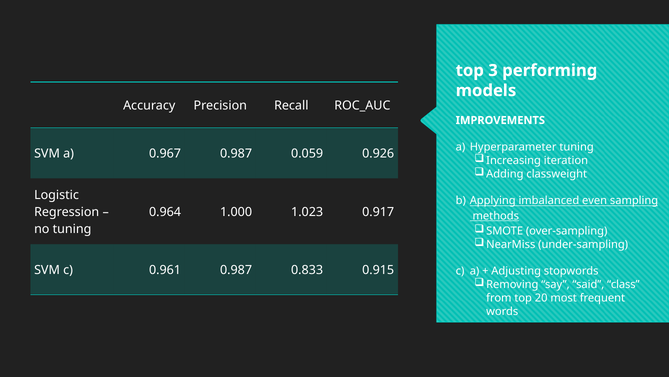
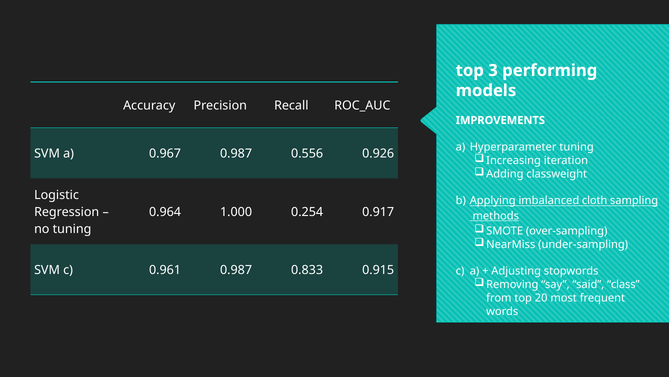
0.059: 0.059 -> 0.556
even: even -> cloth
1.023: 1.023 -> 0.254
